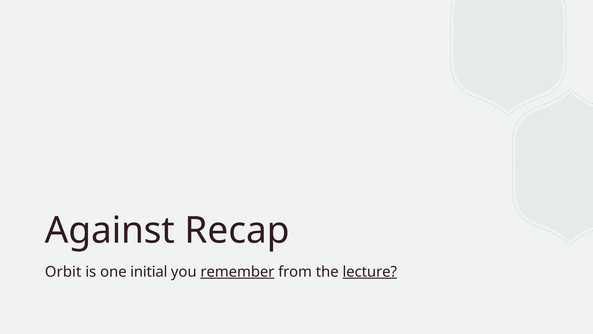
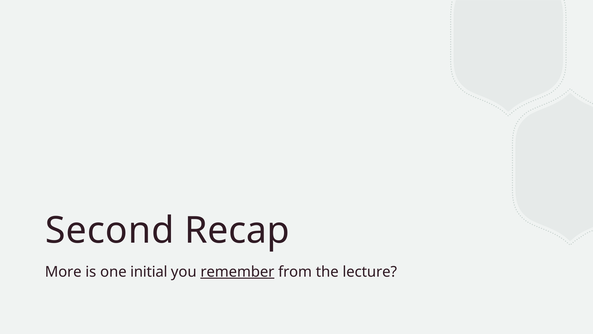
Against: Against -> Second
Orbit: Orbit -> More
lecture underline: present -> none
